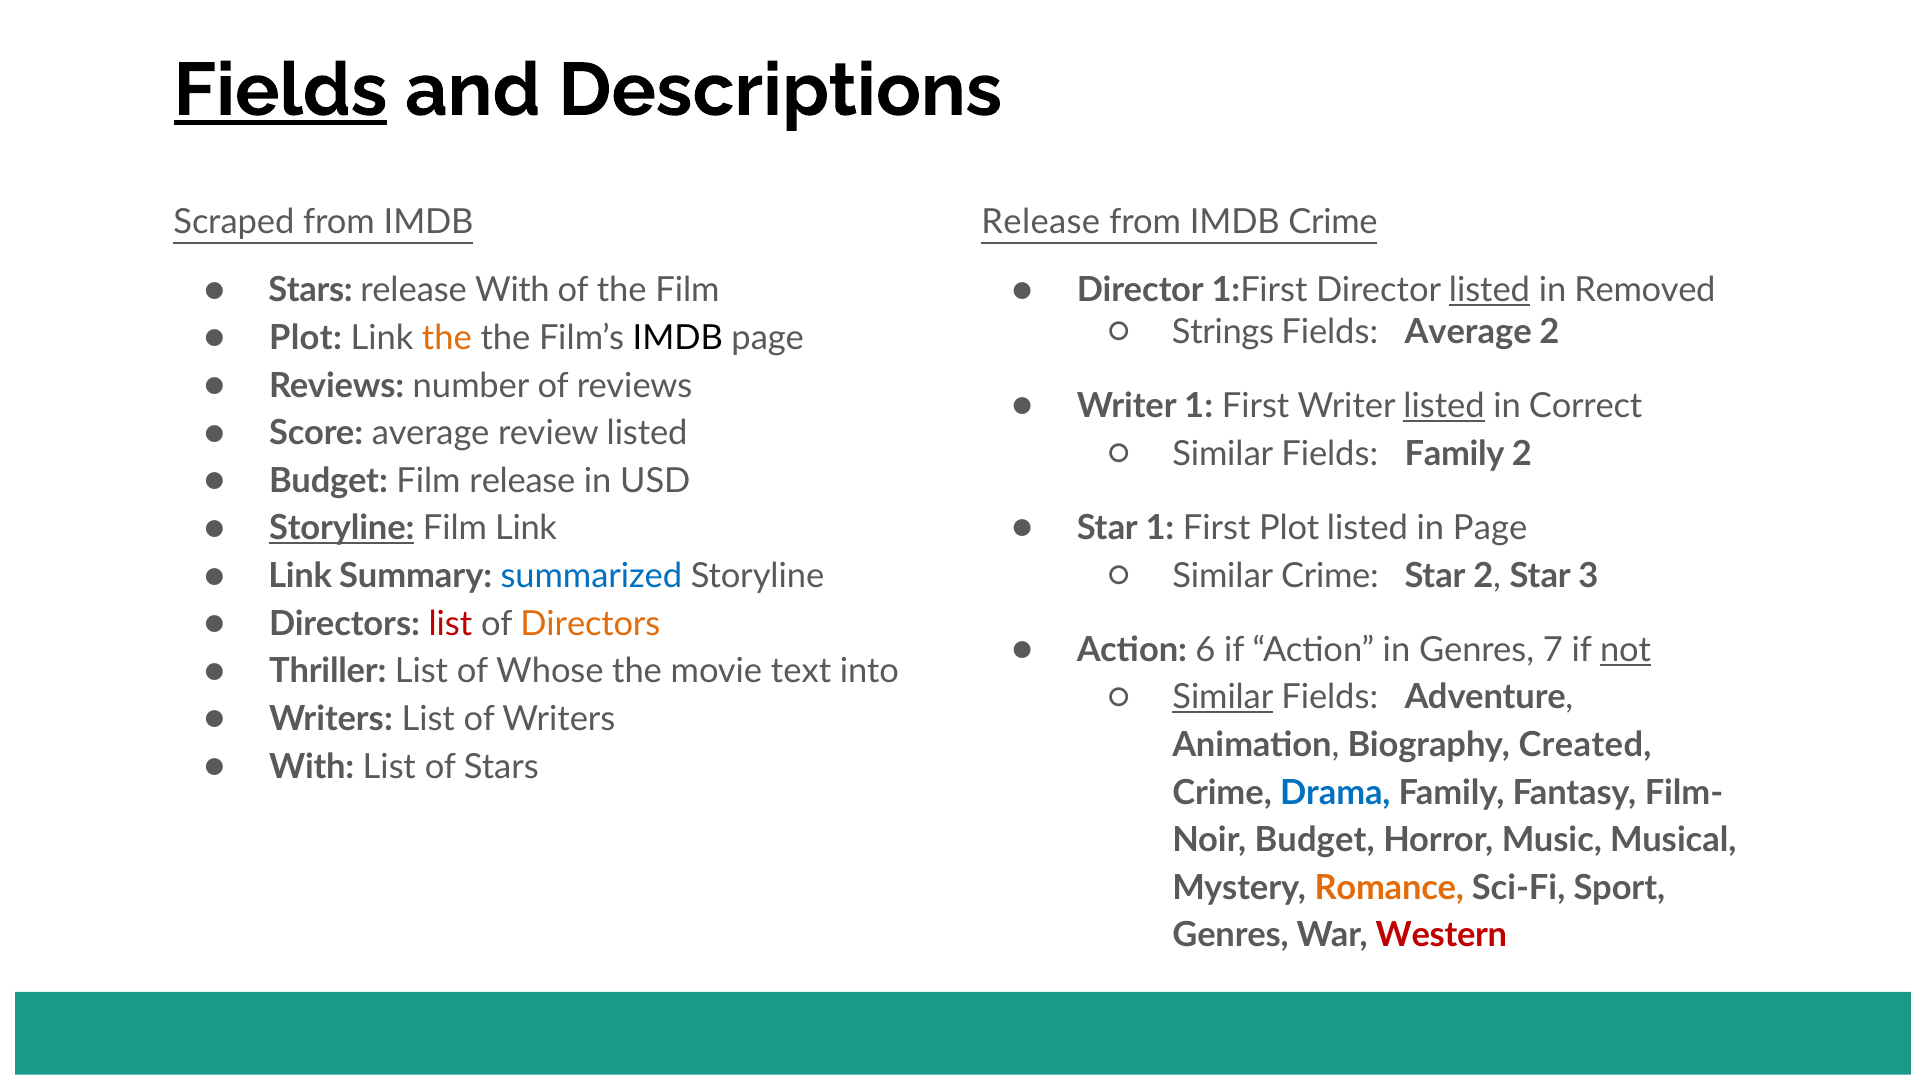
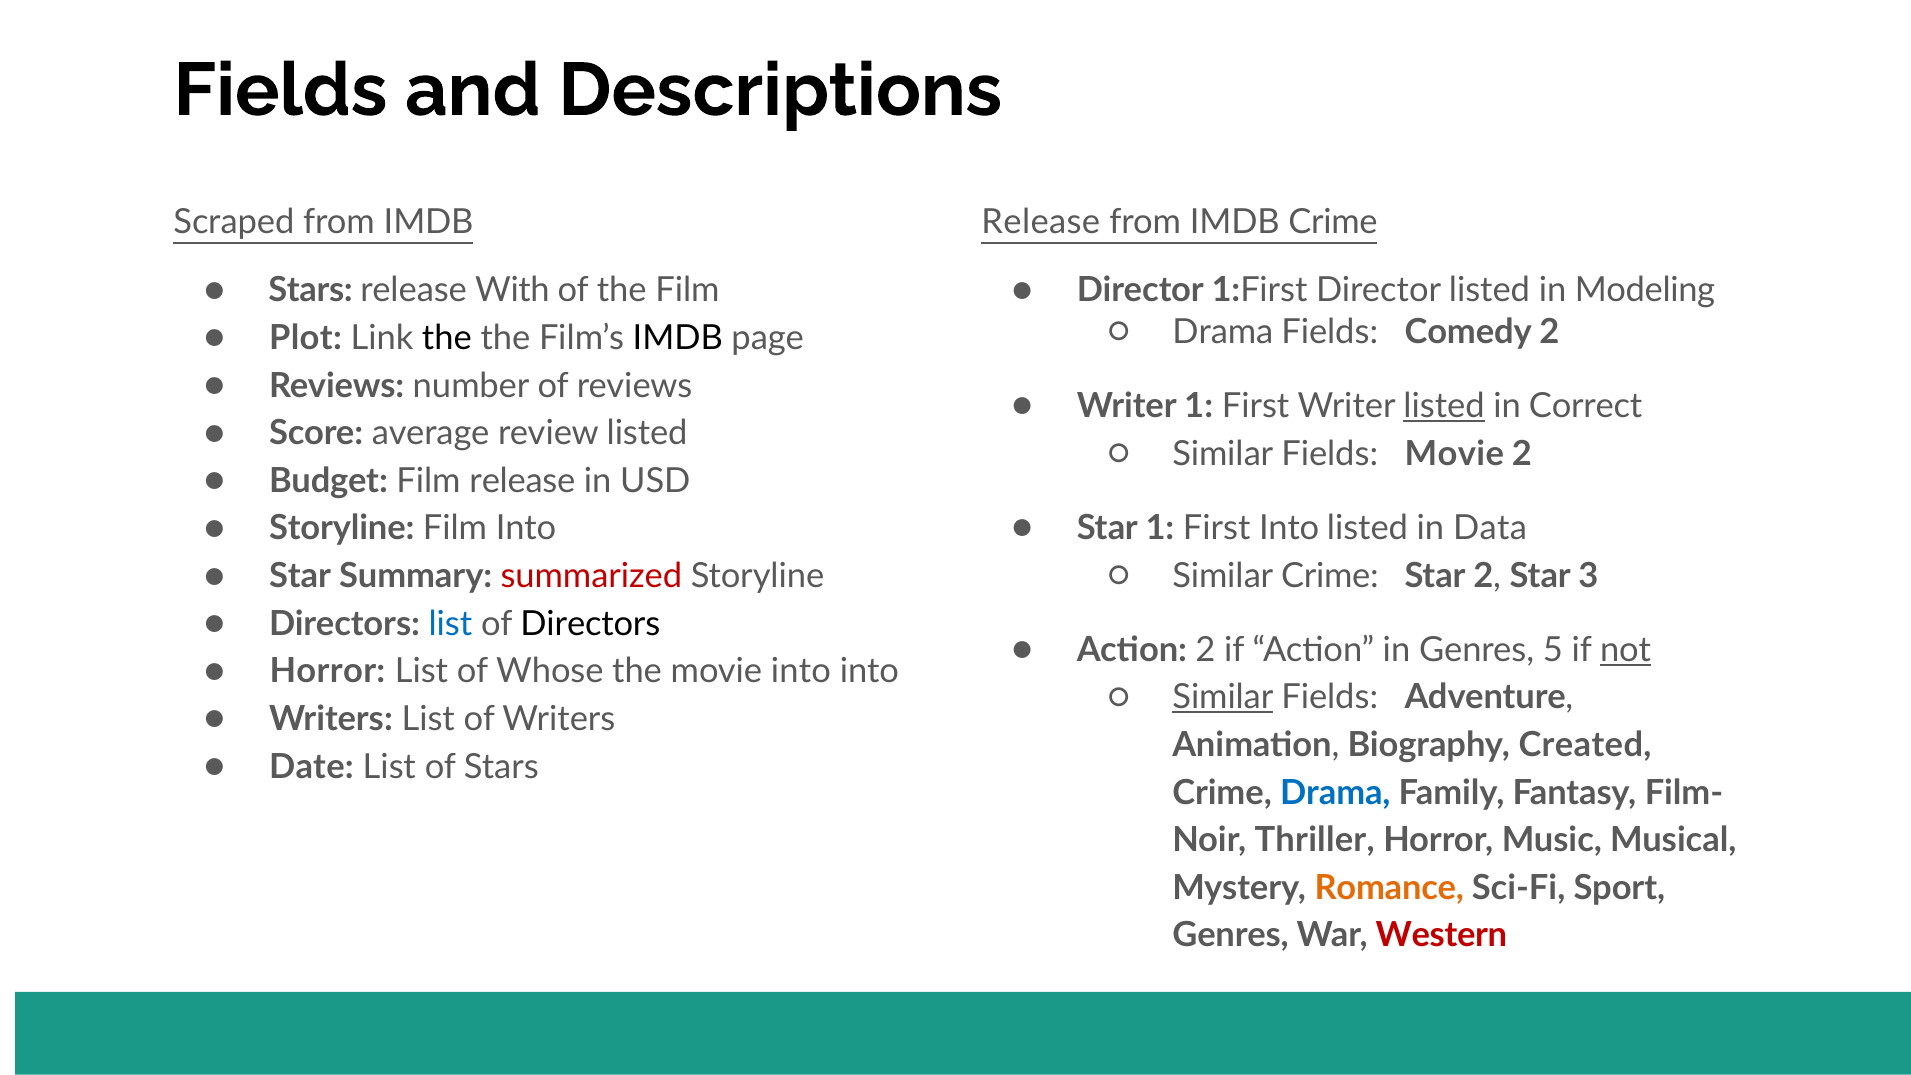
Fields at (280, 90) underline: present -> none
listed at (1490, 291) underline: present -> none
Removed: Removed -> Modeling
Strings at (1223, 332): Strings -> Drama
Fields Average: Average -> Comedy
the at (447, 338) colour: orange -> black
Fields Family: Family -> Movie
First Plot: Plot -> Into
in Page: Page -> Data
Storyline at (342, 529) underline: present -> none
Film Link: Link -> Into
Link at (300, 576): Link -> Star
summarized colour: blue -> red
list at (450, 624) colour: red -> blue
Directors at (590, 624) colour: orange -> black
Action 6: 6 -> 2
7: 7 -> 5
Thriller at (328, 671): Thriller -> Horror
movie text: text -> into
With at (312, 767): With -> Date
Budget at (1315, 840): Budget -> Thriller
